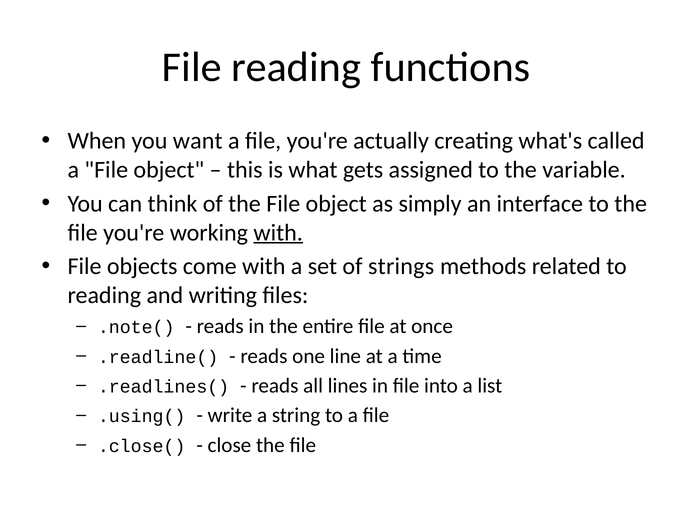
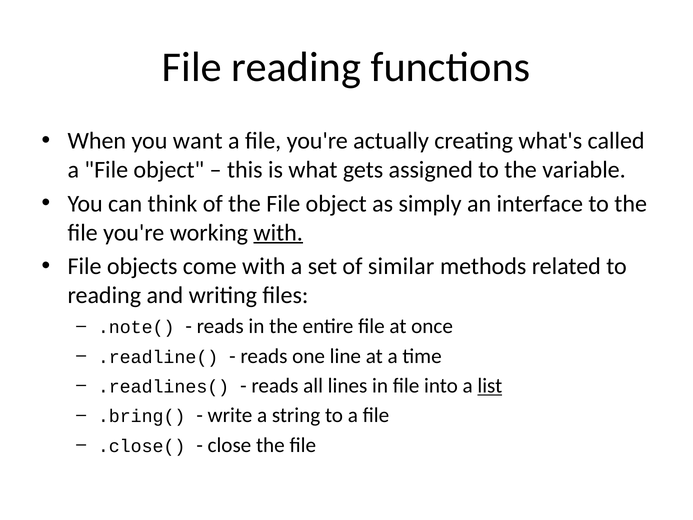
strings: strings -> similar
list underline: none -> present
.using(: .using( -> .bring(
